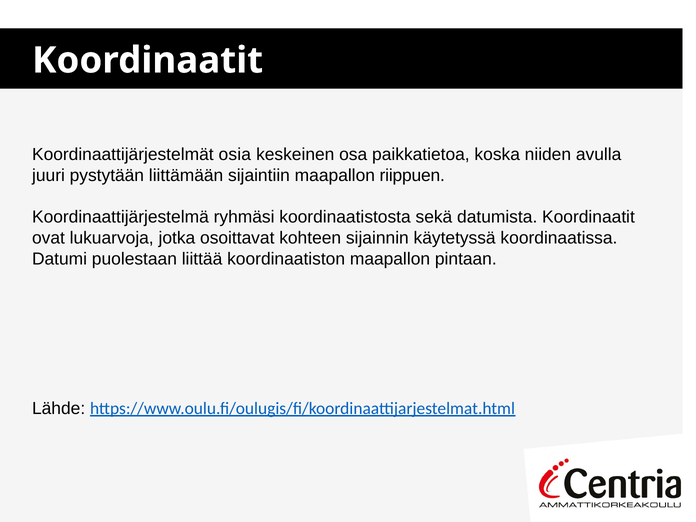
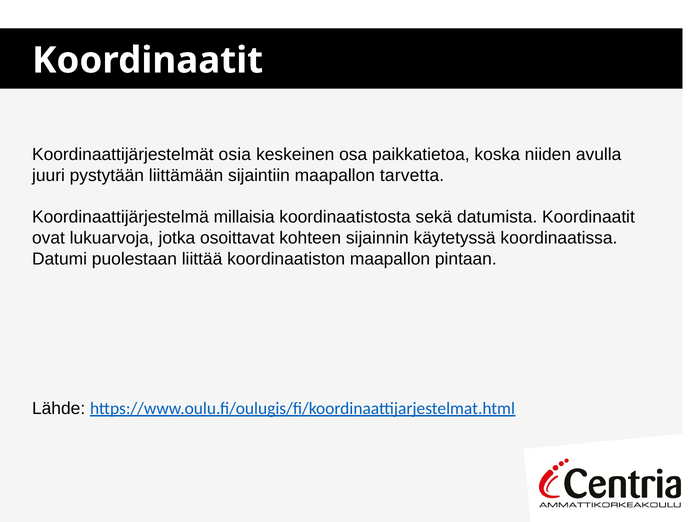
riippuen: riippuen -> tarvetta
ryhmäsi: ryhmäsi -> millaisia
